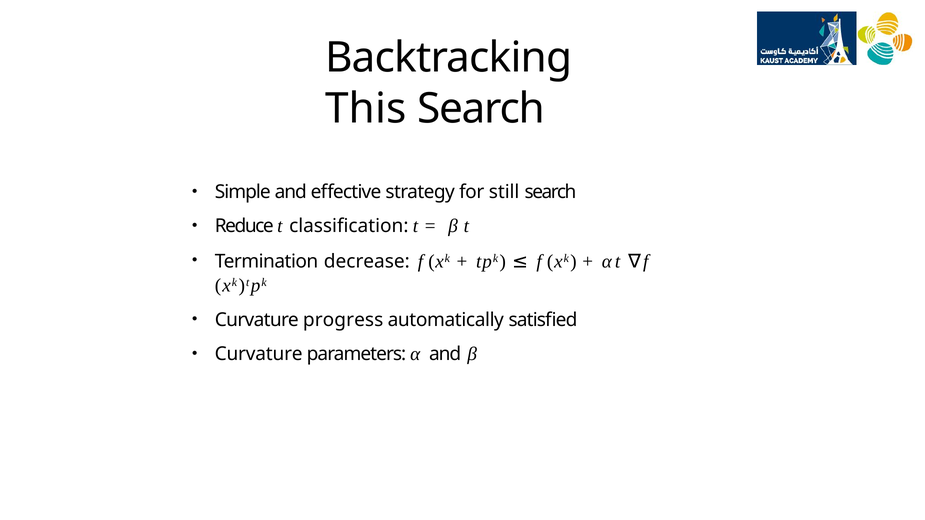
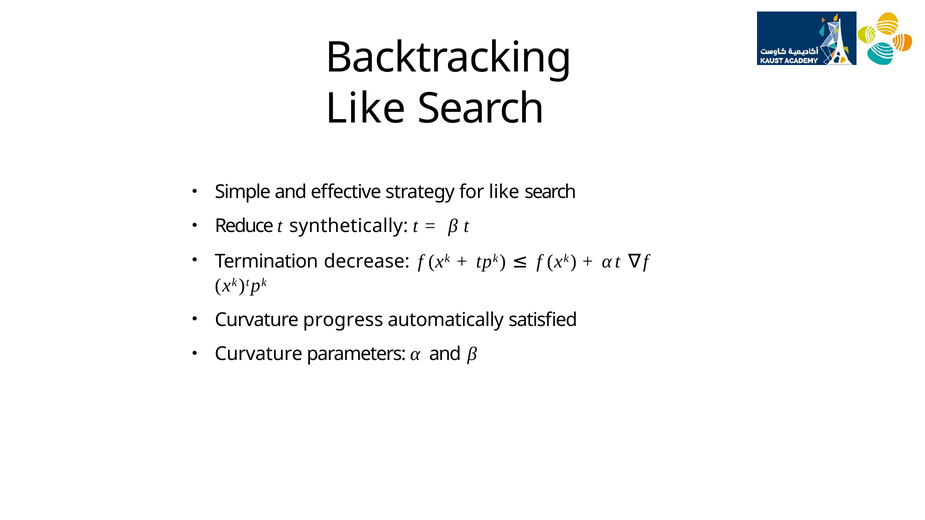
This at (366, 109): This -> Like
for still: still -> like
classification: classification -> synthetically
